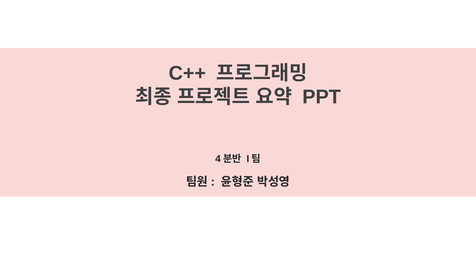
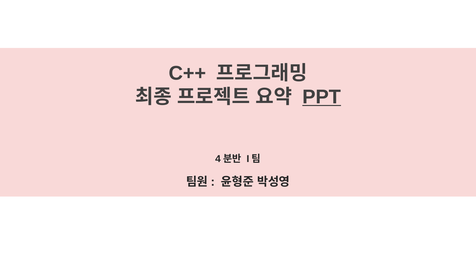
PPT underline: none -> present
